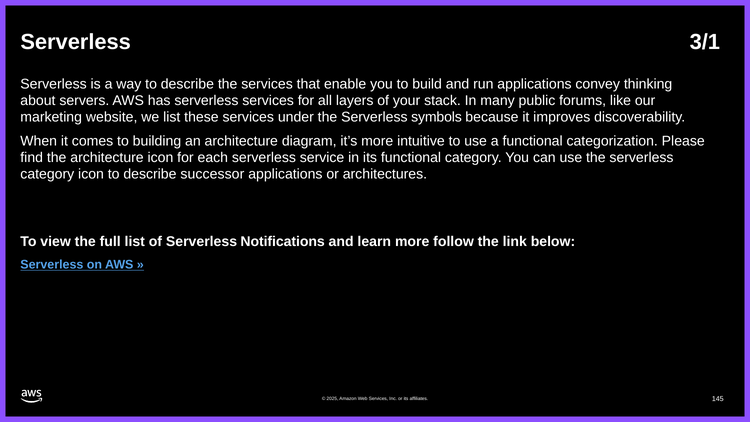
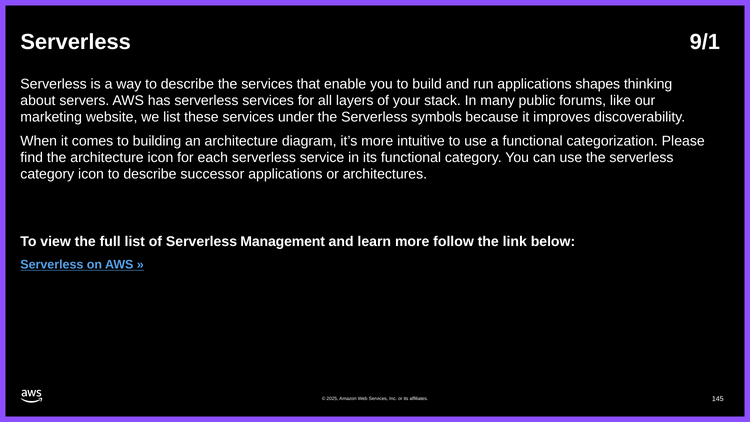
3/1: 3/1 -> 9/1
convey: convey -> shapes
Notifications: Notifications -> Management
